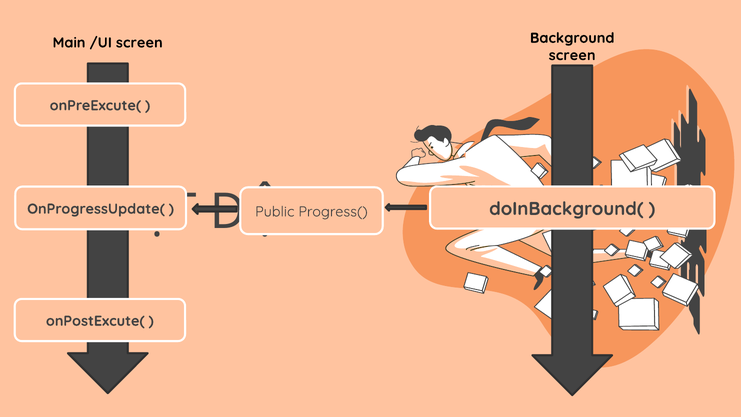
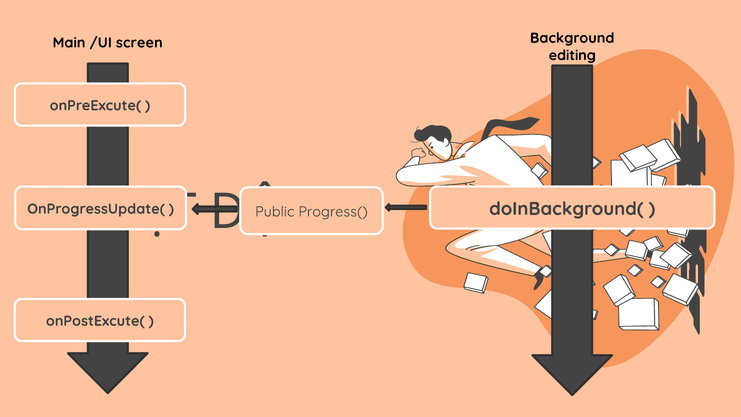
screen at (572, 55): screen -> editing
